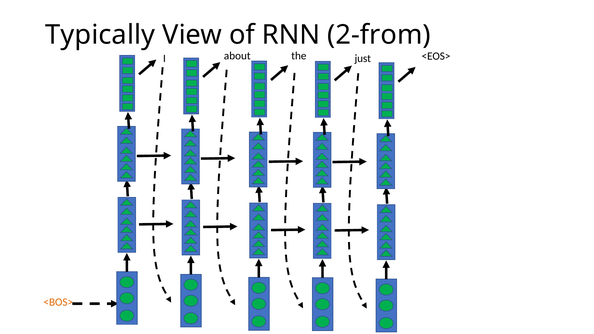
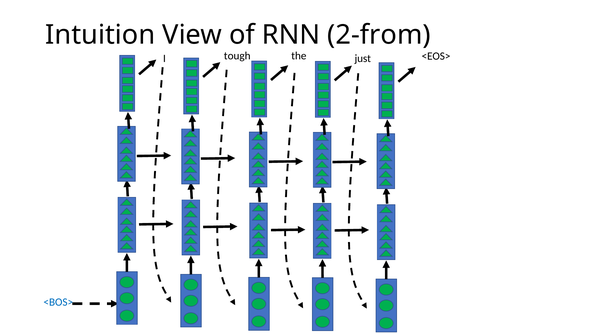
Typically: Typically -> Intuition
about: about -> tough
<BOS> colour: orange -> blue
